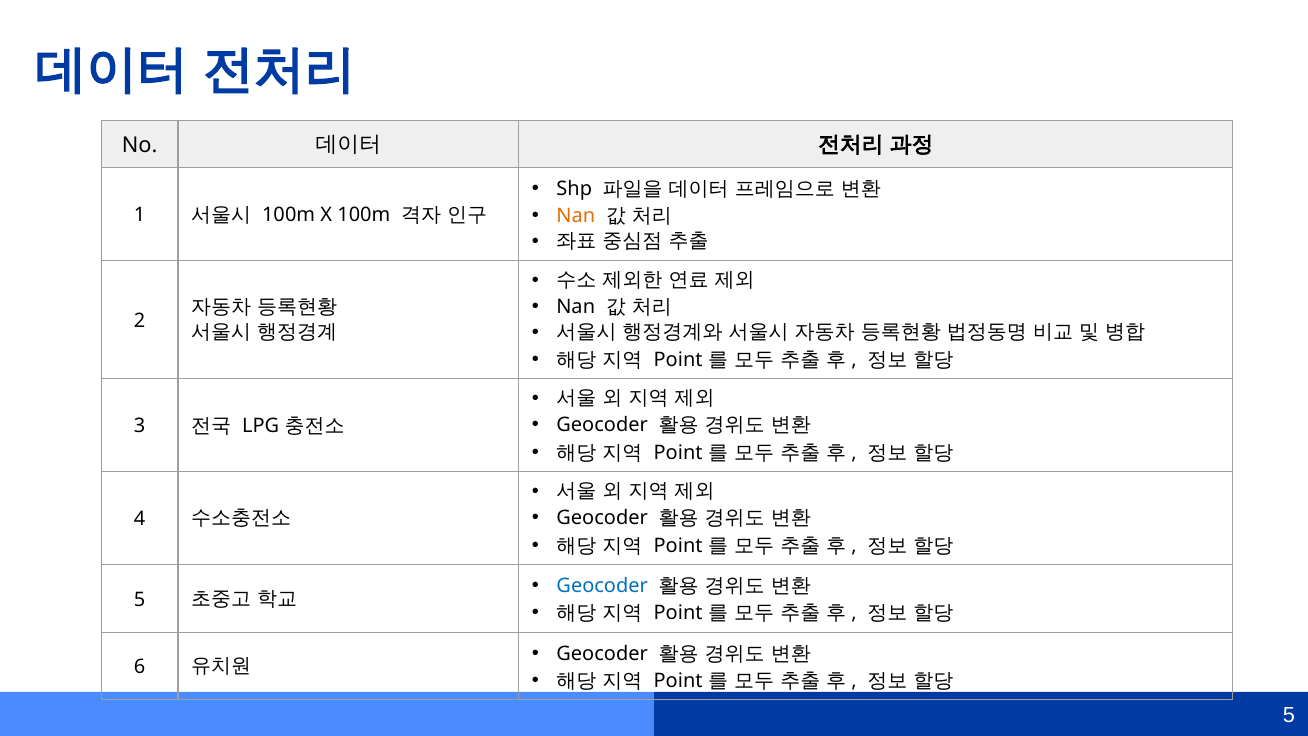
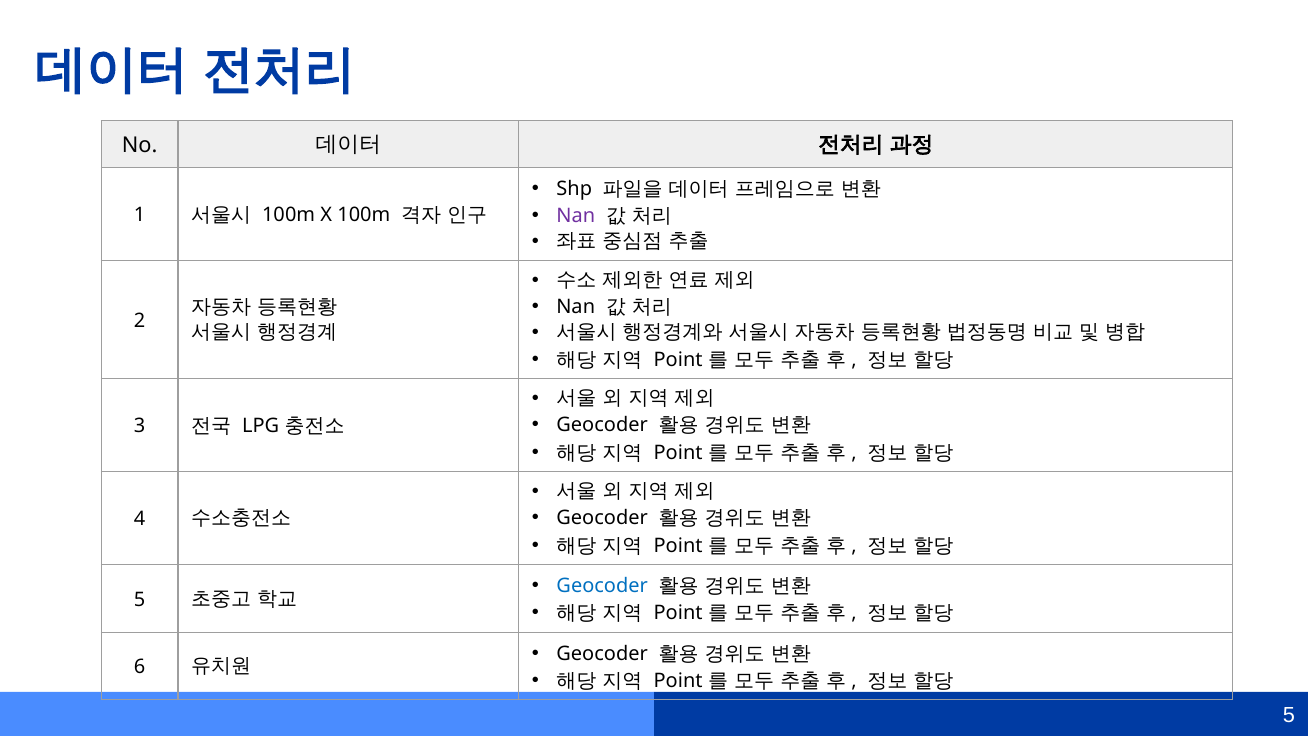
Nan at (576, 216) colour: orange -> purple
